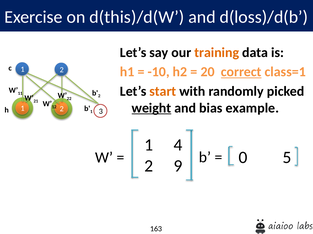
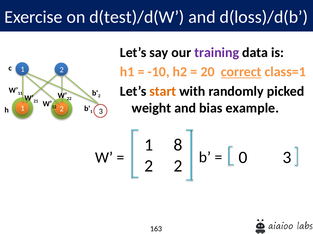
d(this)/d(W: d(this)/d(W -> d(test)/d(W
training colour: orange -> purple
weight underline: present -> none
4: 4 -> 8
9 at (178, 166): 9 -> 2
0 5: 5 -> 3
